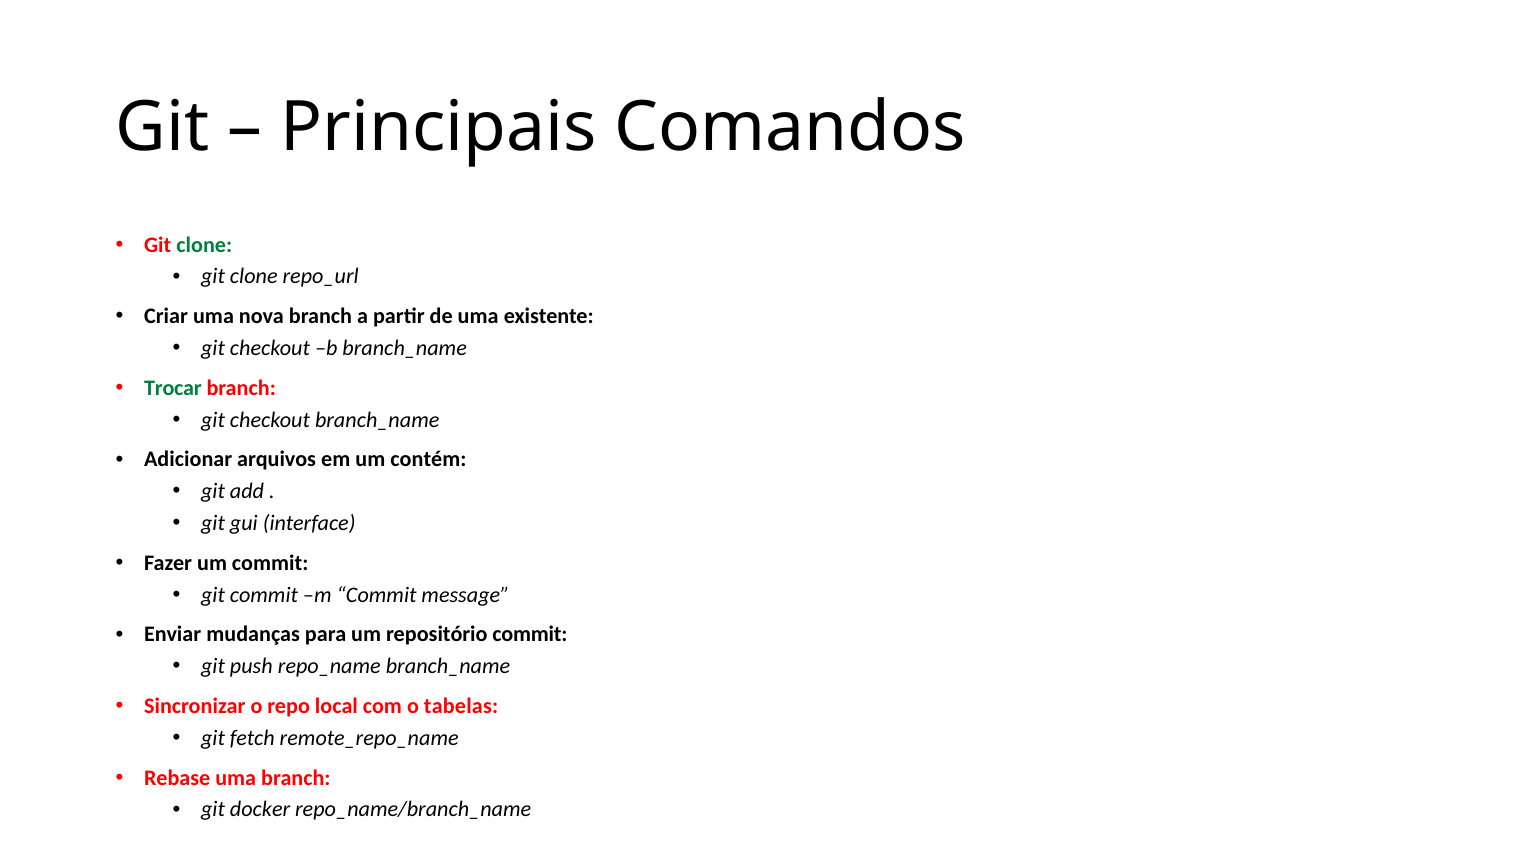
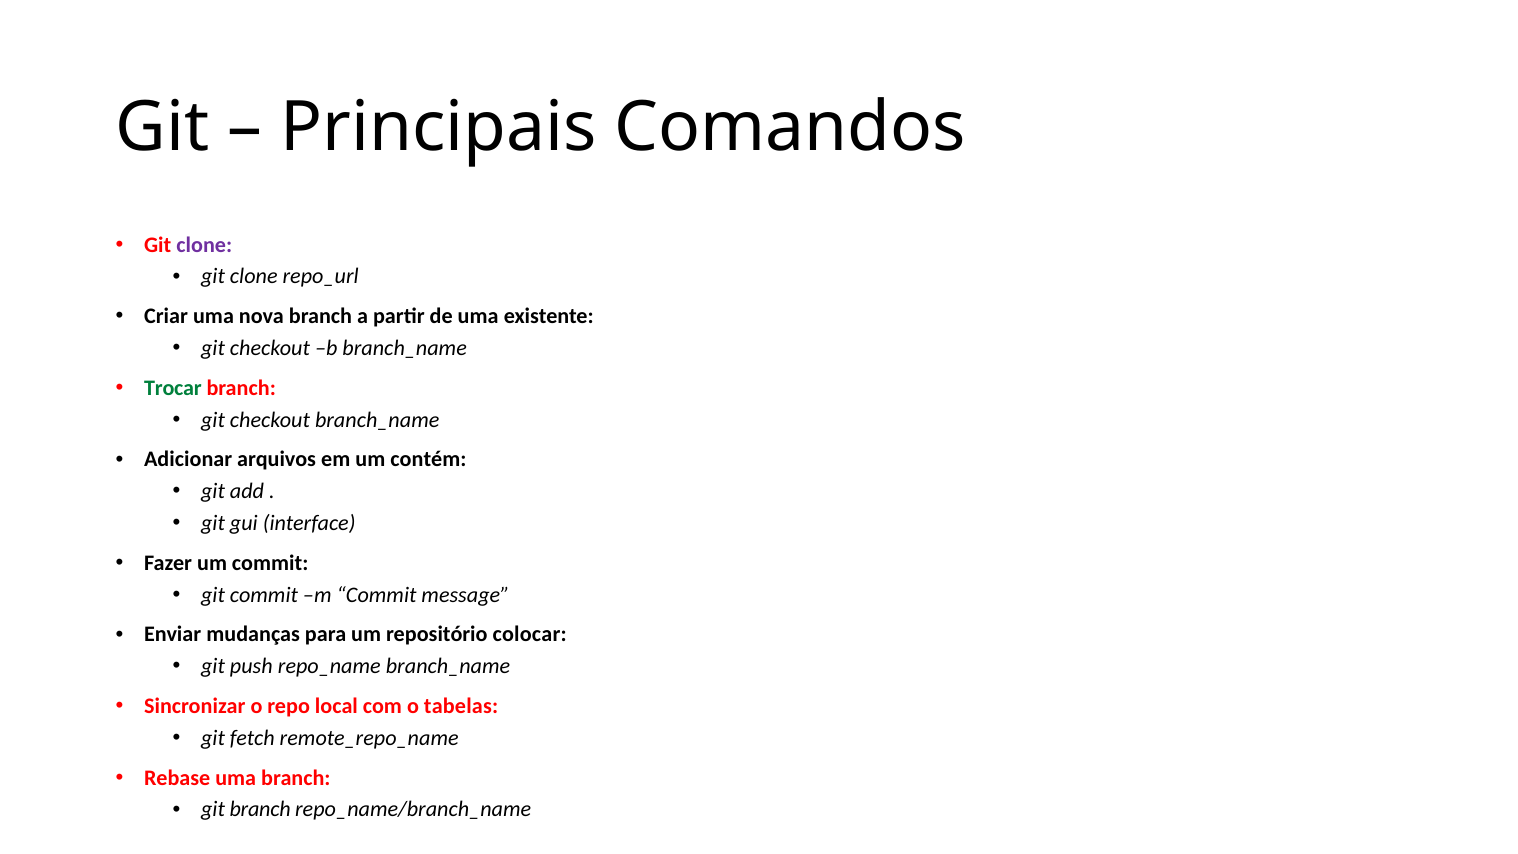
clone at (204, 245) colour: green -> purple
repositório commit: commit -> colocar
git docker: docker -> branch
